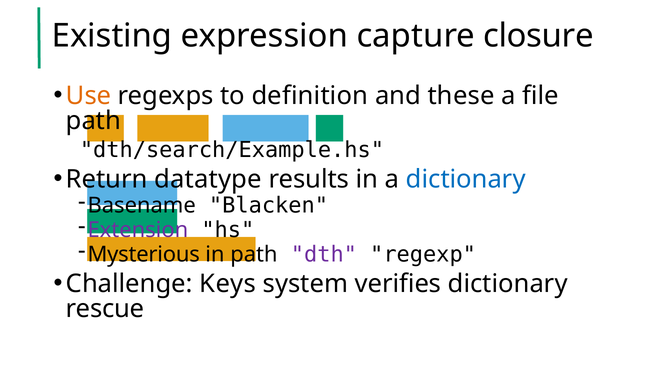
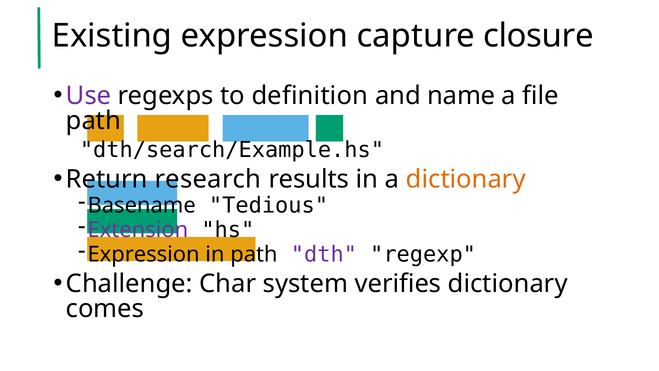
Use colour: orange -> purple
these: these -> name
datatype: datatype -> research
dictionary at (466, 179) colour: blue -> orange
Blacken: Blacken -> Tedious
Mysterious at (144, 254): Mysterious -> Expression
Keys: Keys -> Char
rescue: rescue -> comes
